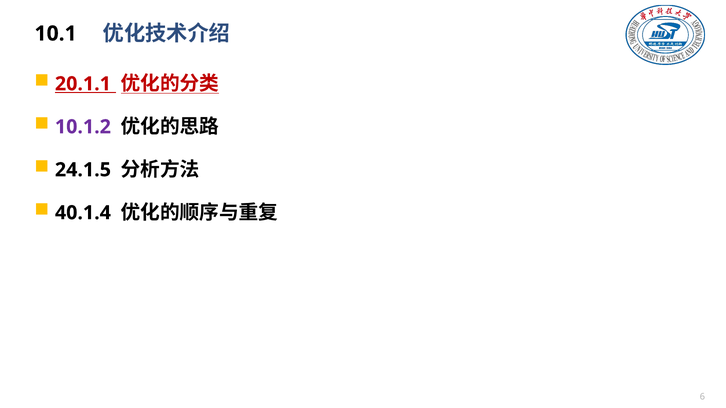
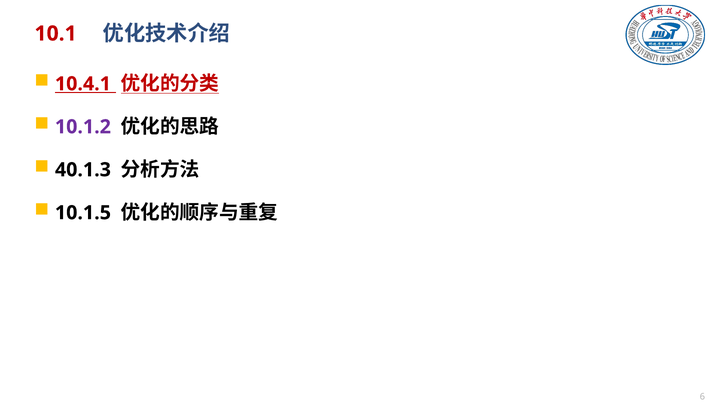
10.1 colour: black -> red
20.1.1: 20.1.1 -> 10.4.1
24.1.5: 24.1.5 -> 40.1.3
40.1.4: 40.1.4 -> 10.1.5
